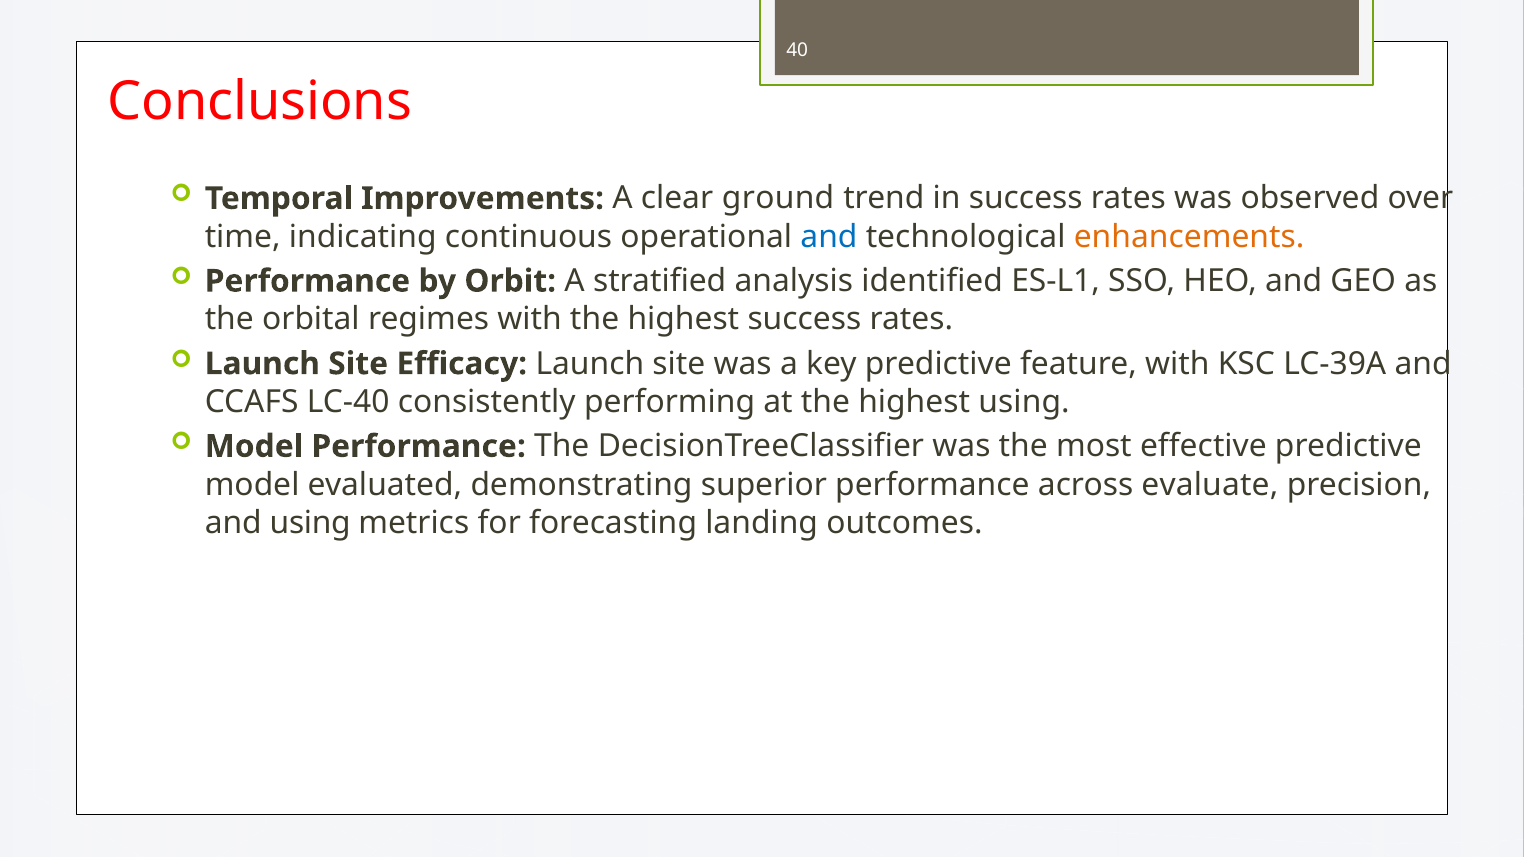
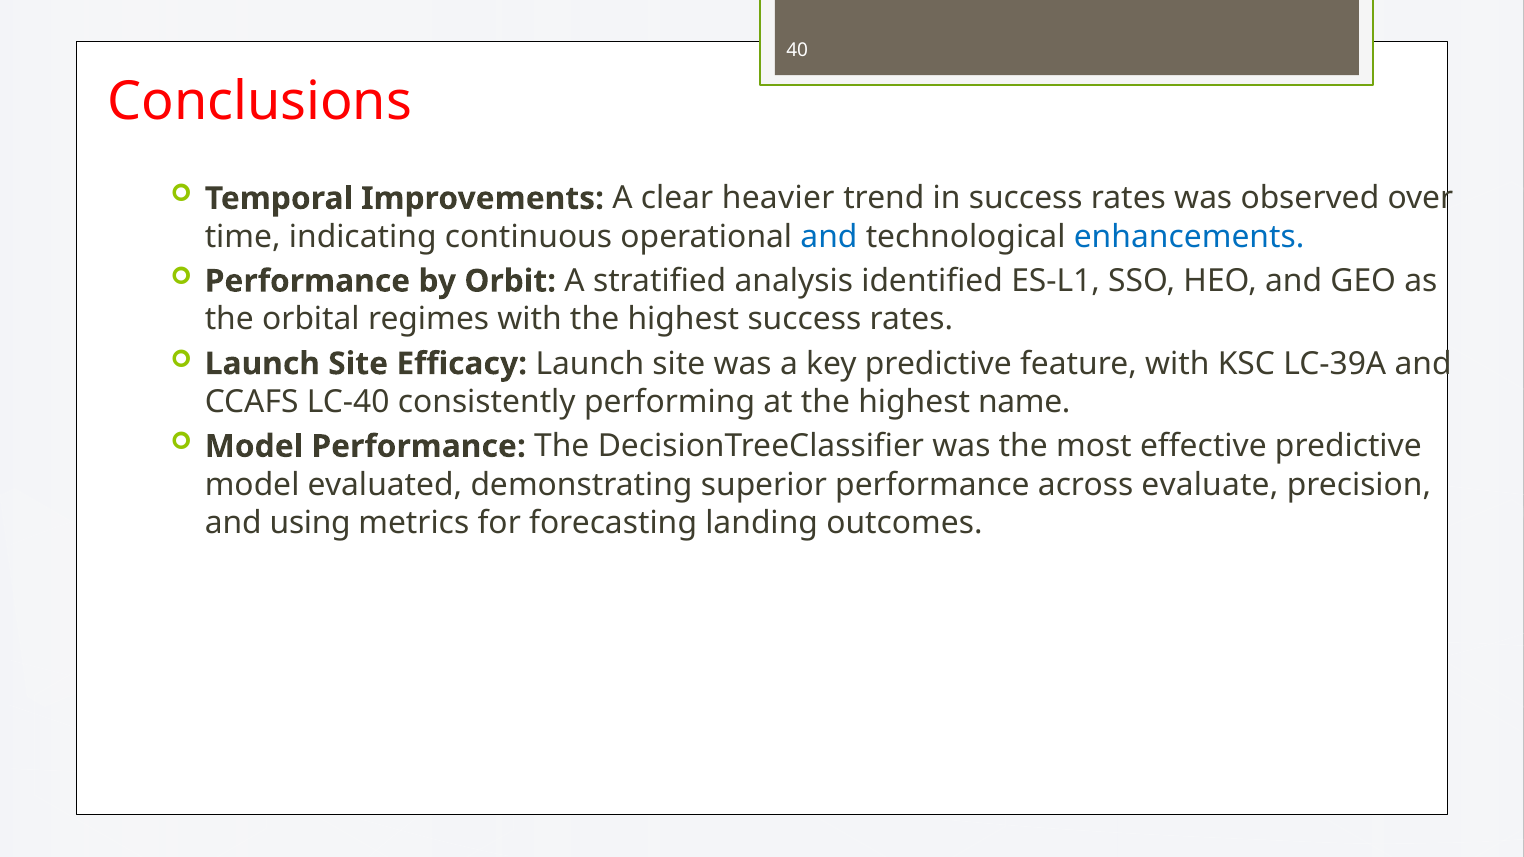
ground: ground -> heavier
enhancements colour: orange -> blue
highest using: using -> name
